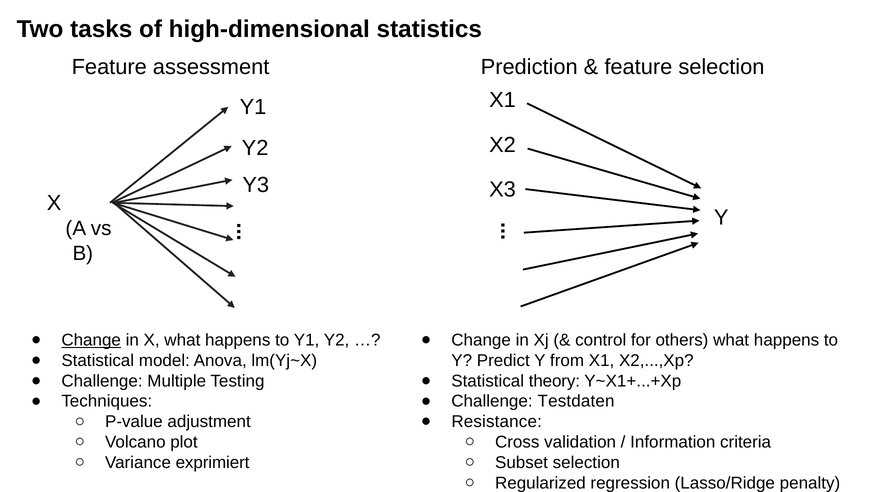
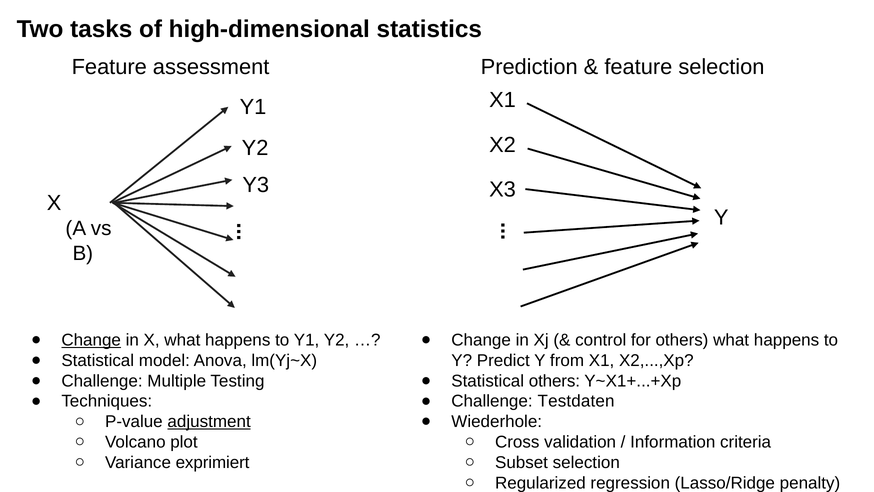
Statistical theory: theory -> others
Resistance: Resistance -> Wiederhole
adjustment underline: none -> present
